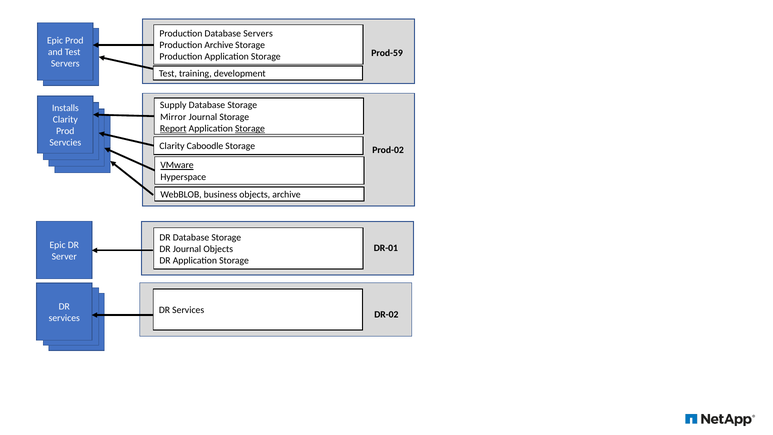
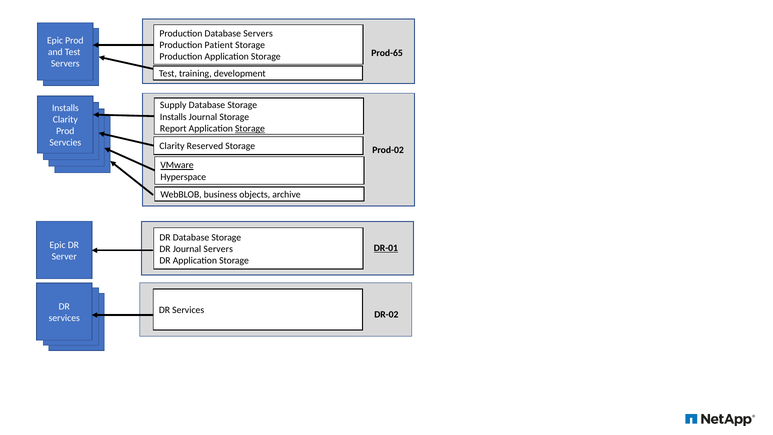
Production Archive: Archive -> Patient
Prod-59: Prod-59 -> Prod-65
Mirror at (173, 117): Mirror -> Installs
Report underline: present -> none
Caboodle: Caboodle -> Reserved
DR-01 underline: none -> present
Journal Objects: Objects -> Servers
